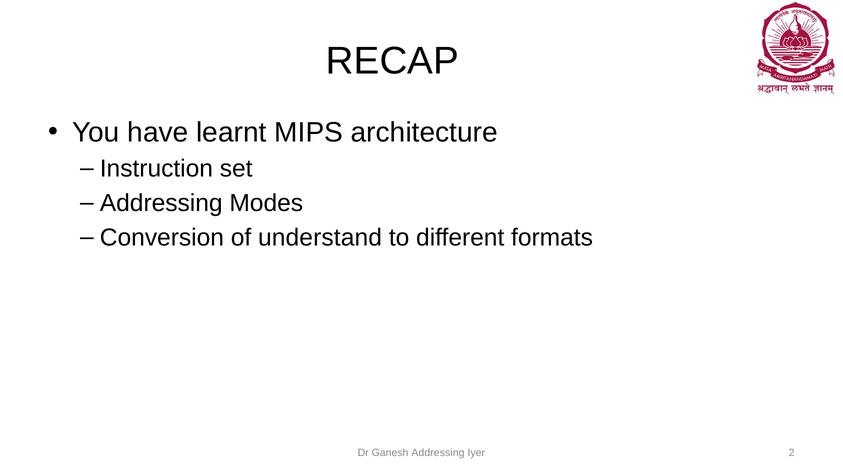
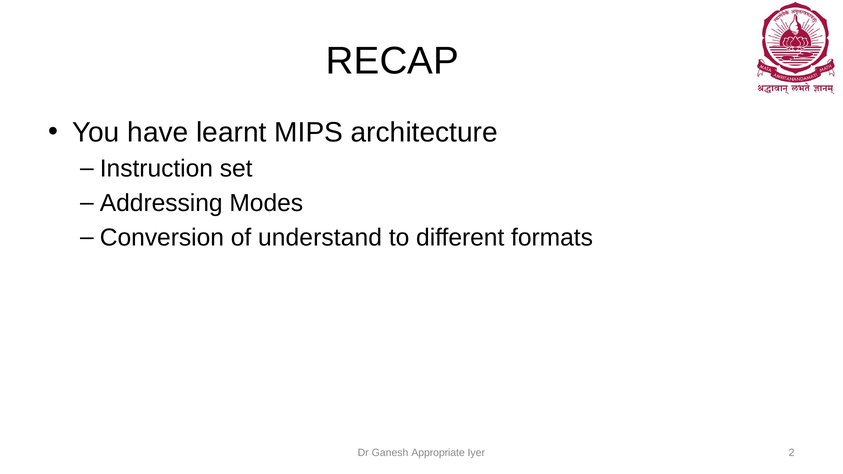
Ganesh Addressing: Addressing -> Appropriate
